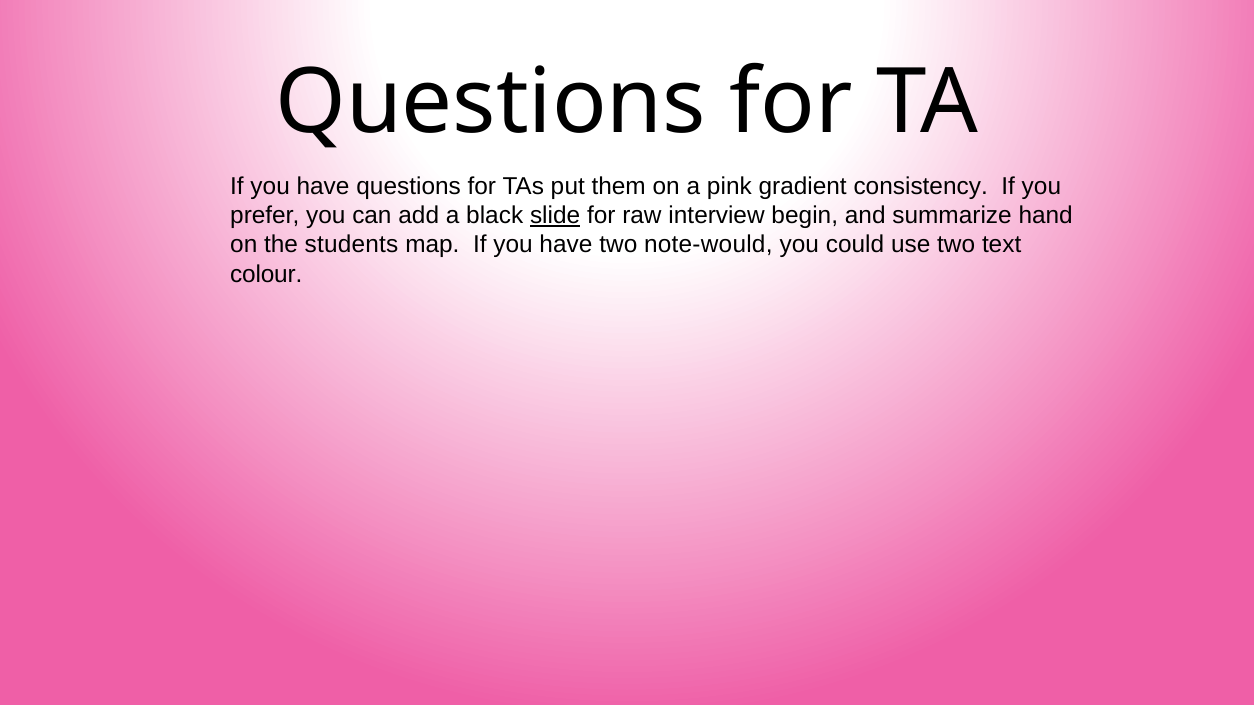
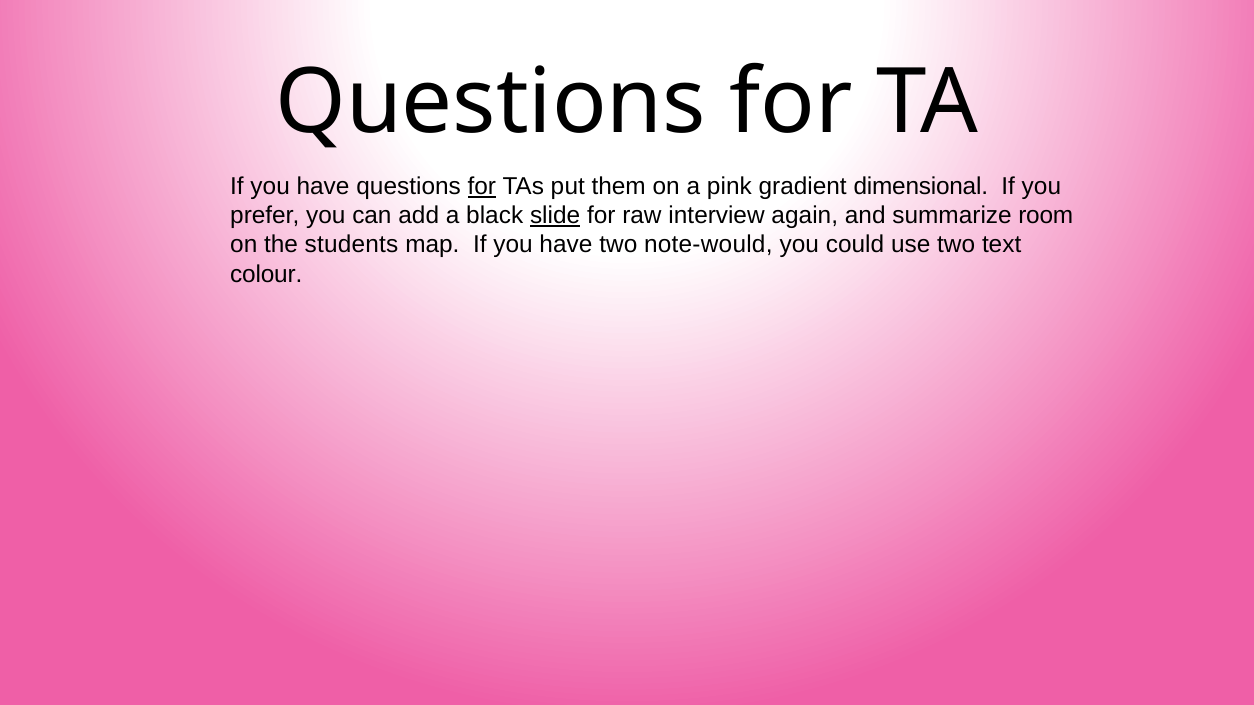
for at (482, 186) underline: none -> present
consistency: consistency -> dimensional
begin: begin -> again
hand: hand -> room
